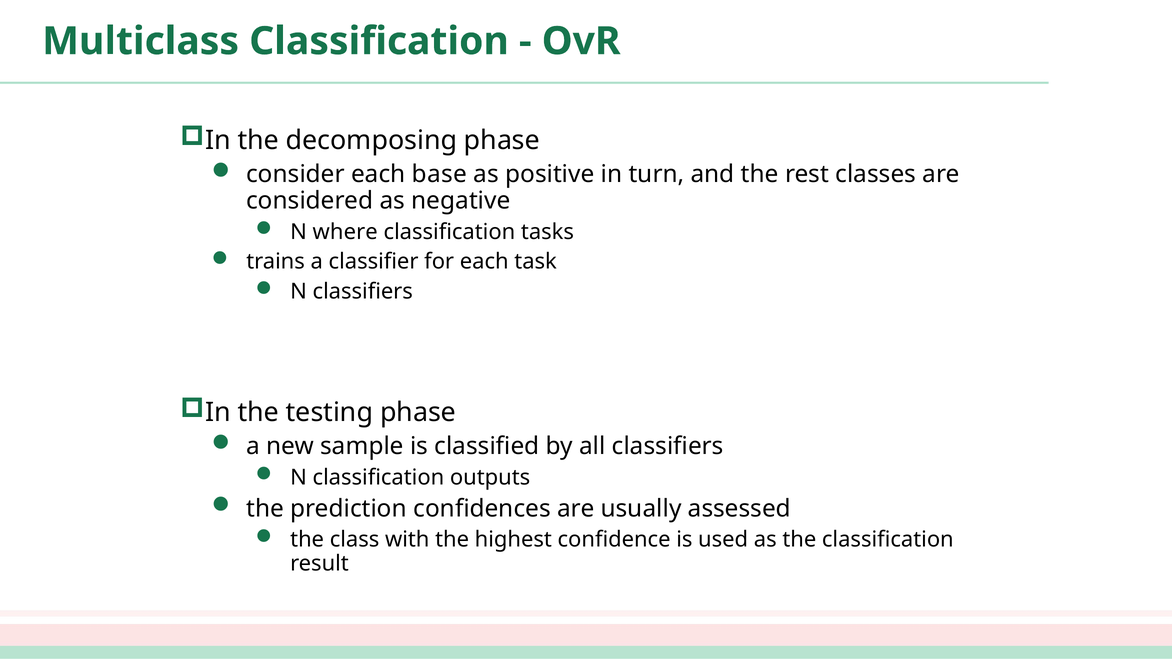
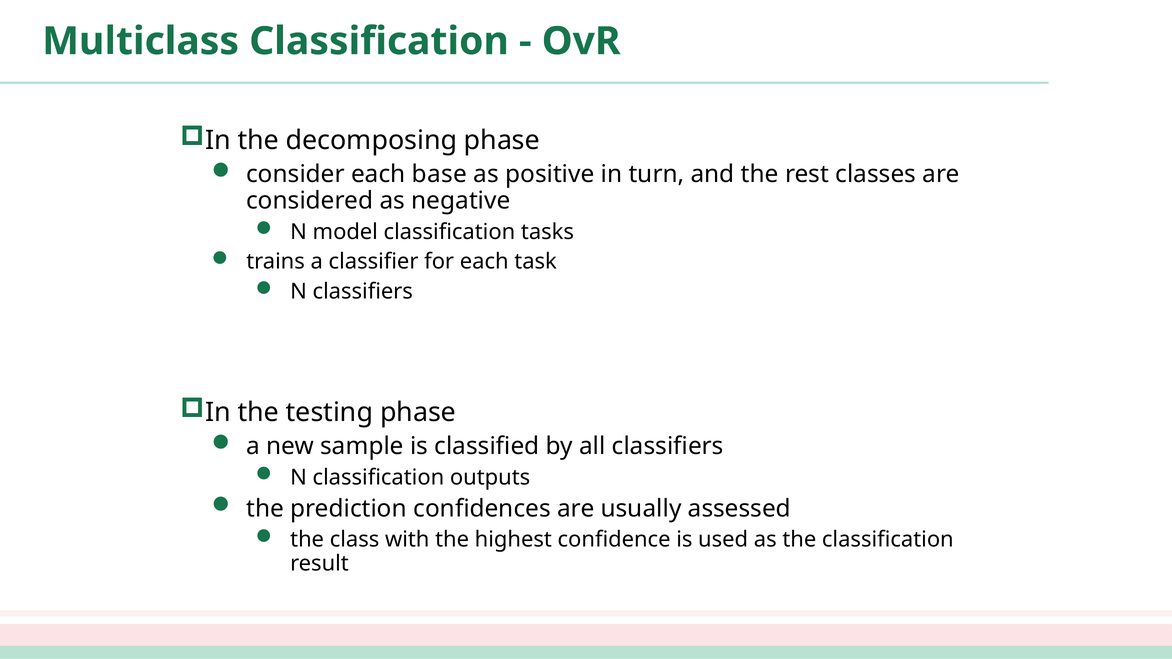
where: where -> model
